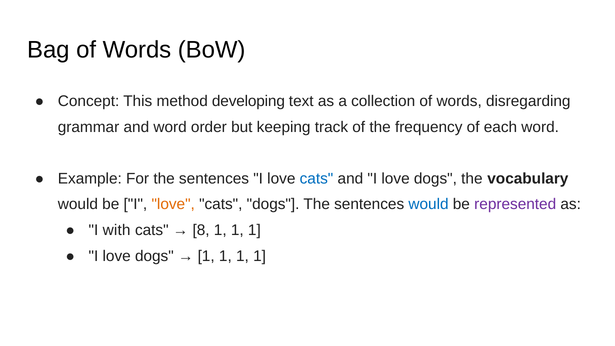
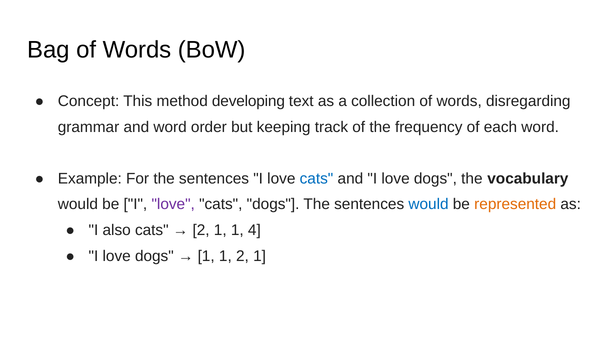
love at (173, 204) colour: orange -> purple
represented colour: purple -> orange
with: with -> also
8 at (201, 230): 8 -> 2
1 at (254, 230): 1 -> 4
1 at (242, 256): 1 -> 2
